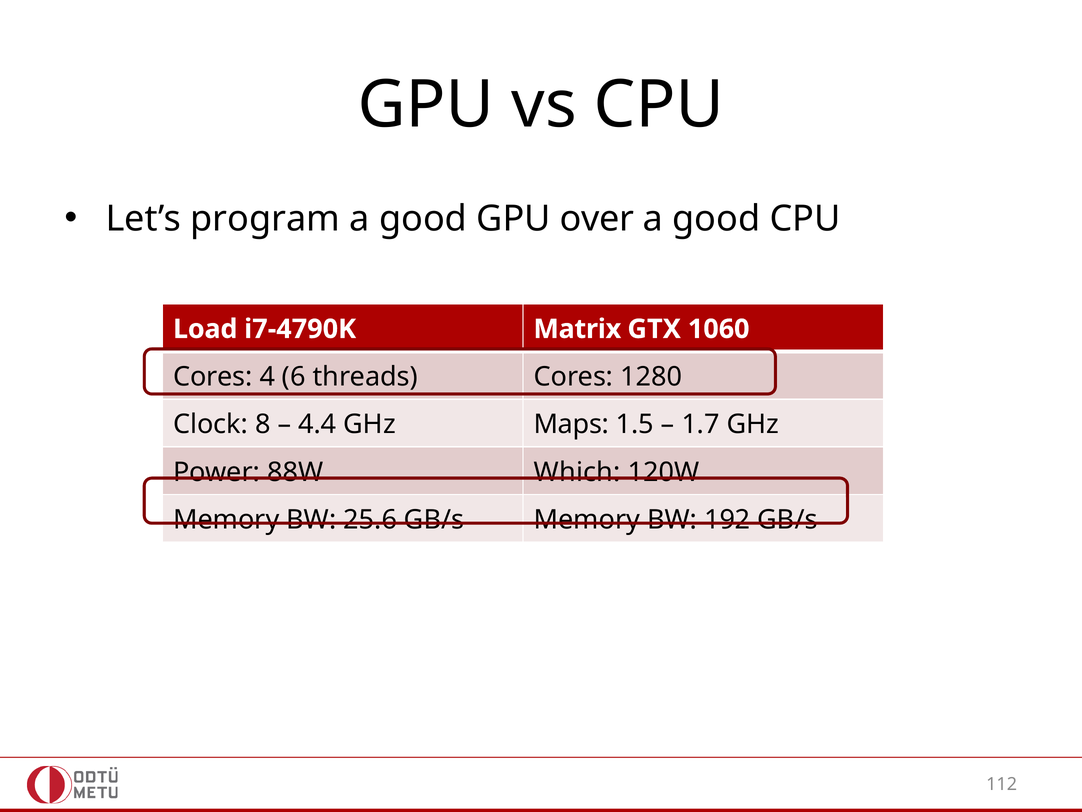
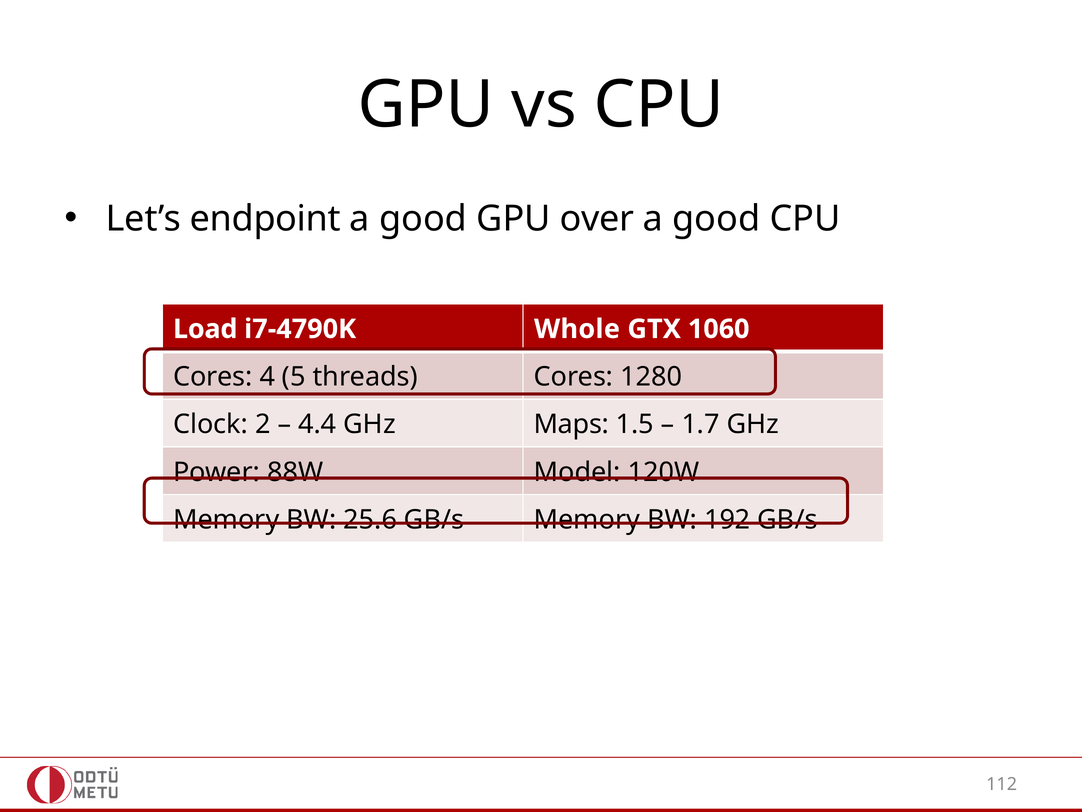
program: program -> endpoint
Matrix: Matrix -> Whole
6: 6 -> 5
8: 8 -> 2
Which: Which -> Model
